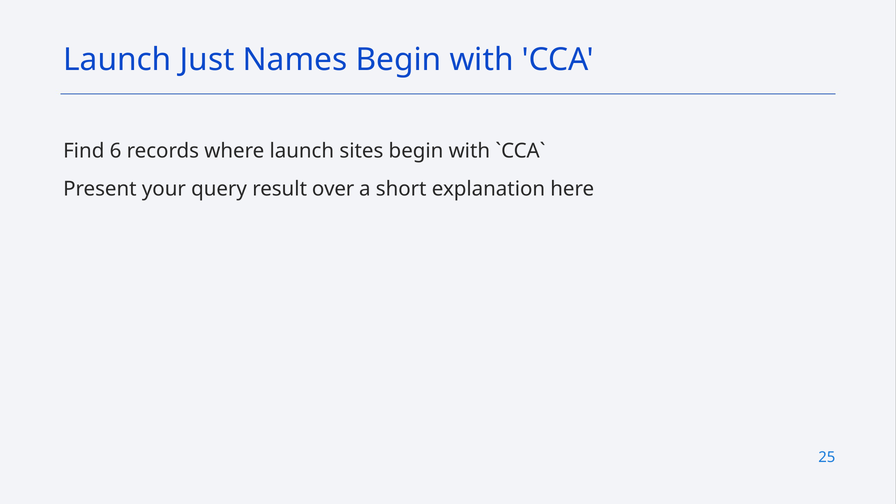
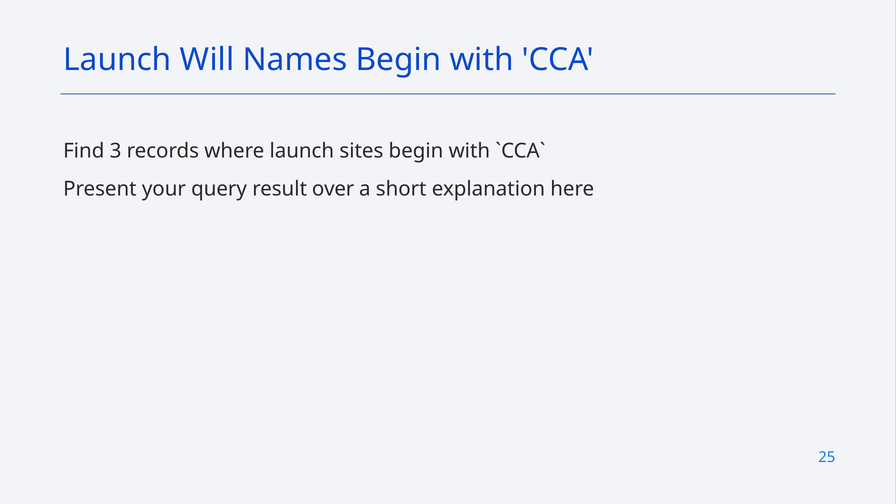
Just: Just -> Will
6: 6 -> 3
